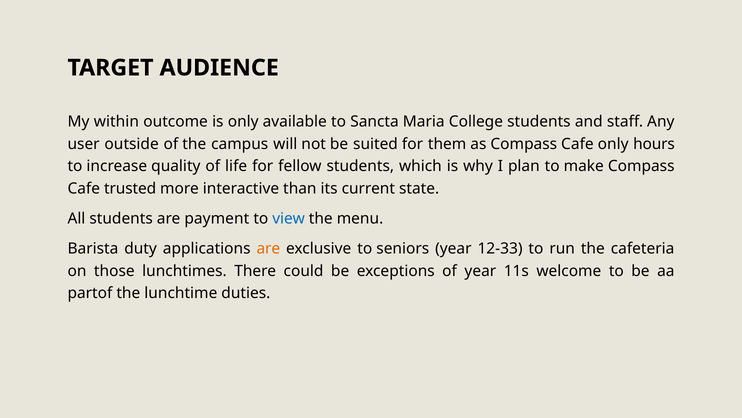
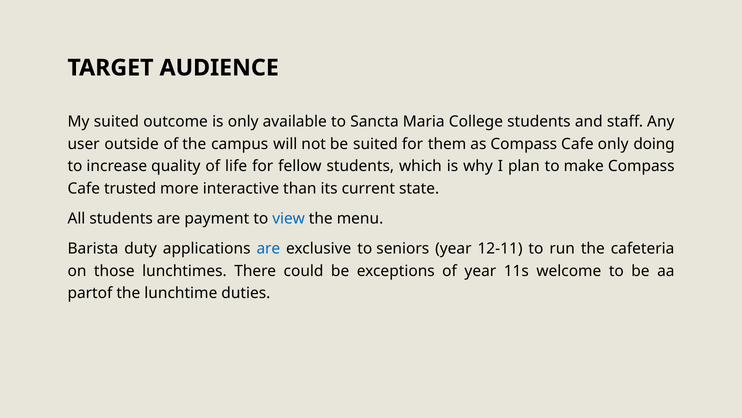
My within: within -> suited
hours: hours -> doing
are at (268, 248) colour: orange -> blue
12-33: 12-33 -> 12-11
